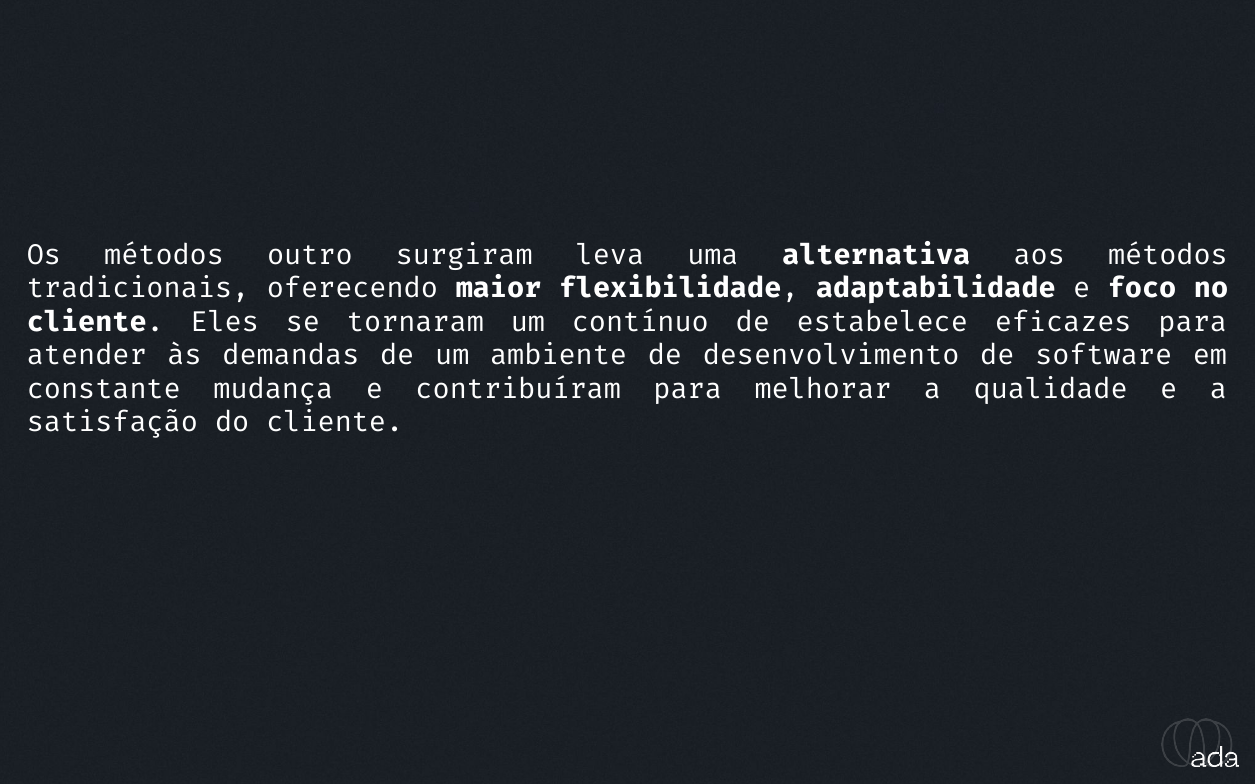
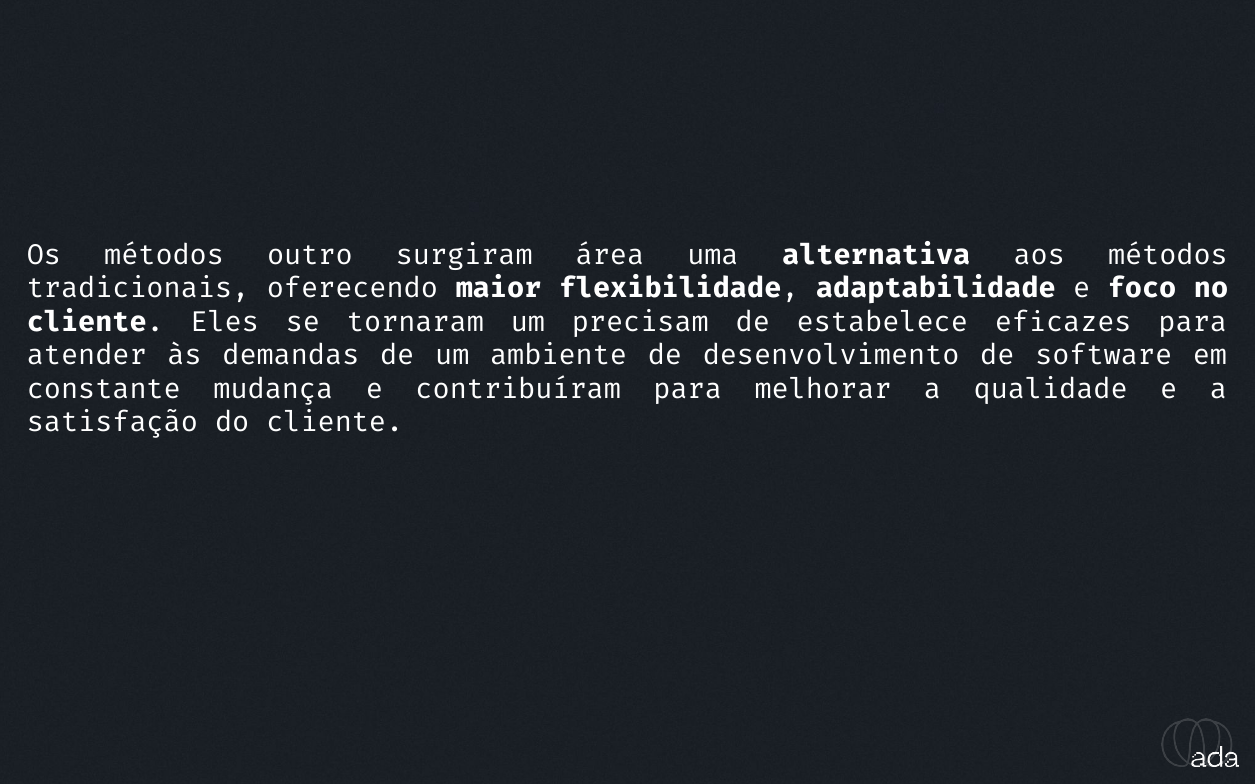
leva: leva -> área
contínuo: contínuo -> precisam
